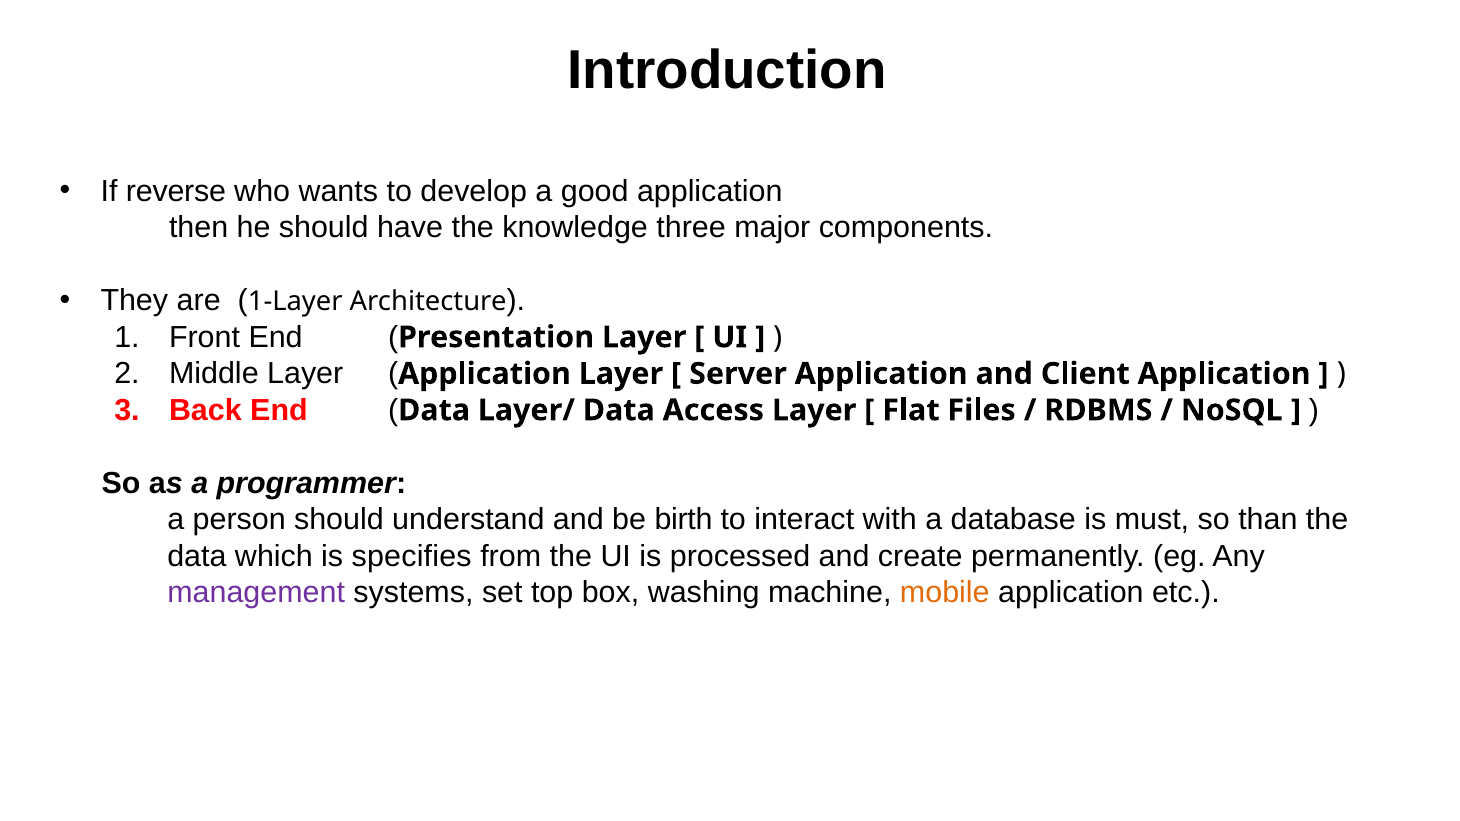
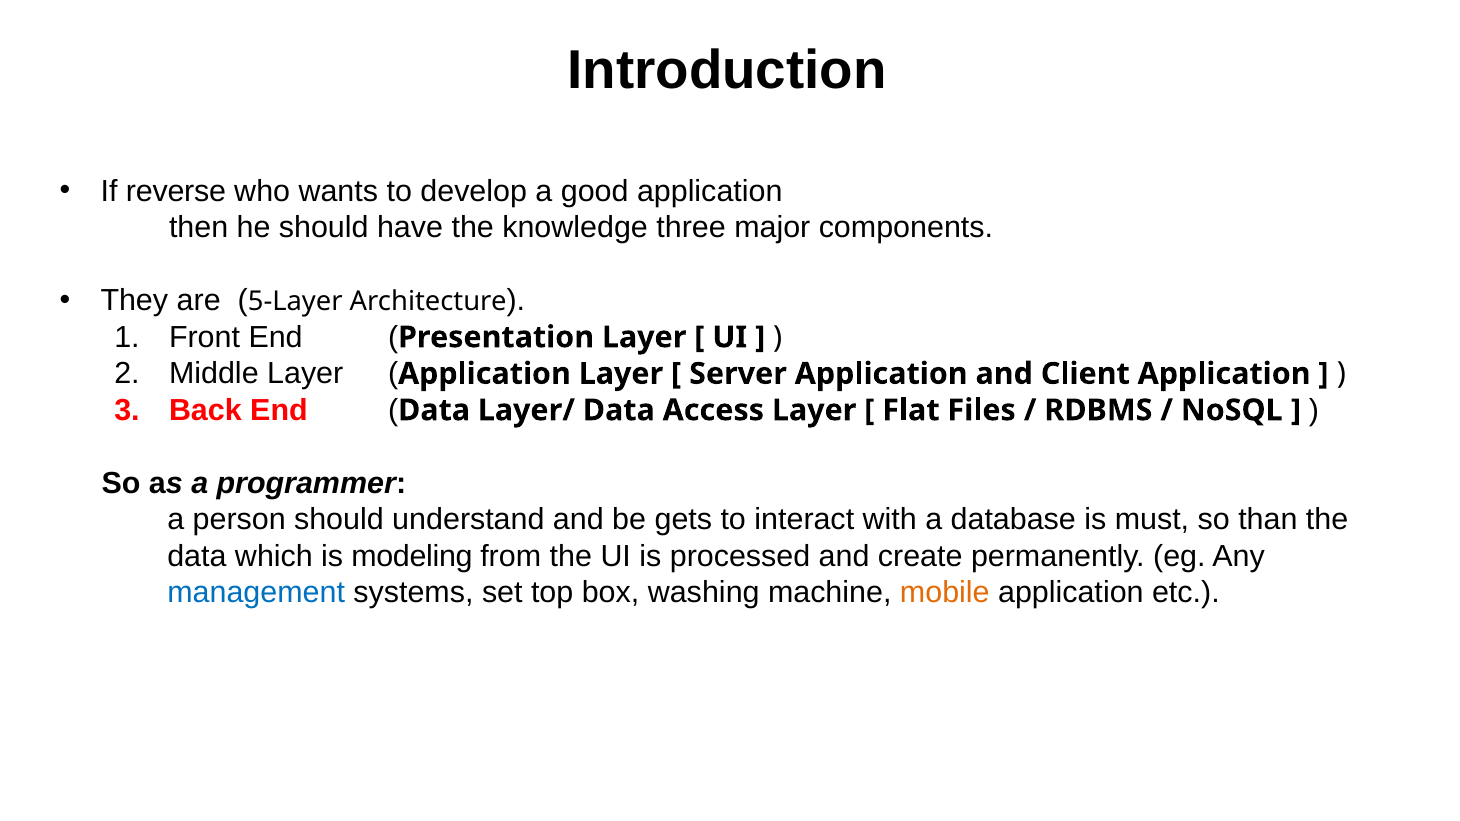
1-Layer: 1-Layer -> 5-Layer
birth: birth -> gets
specifies: specifies -> modeling
management colour: purple -> blue
